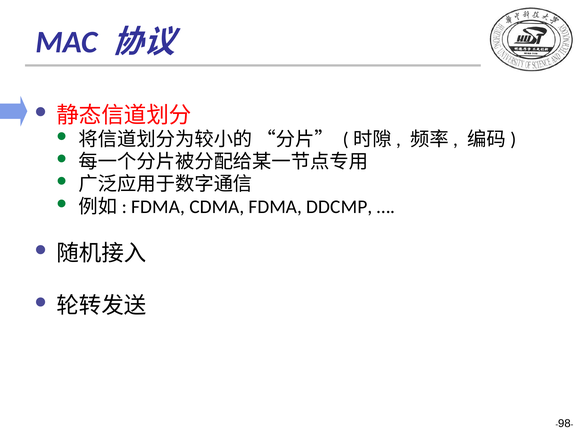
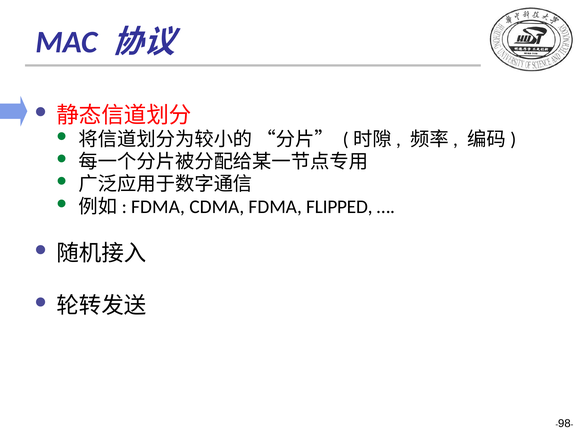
DDCMP: DDCMP -> FLIPPED
